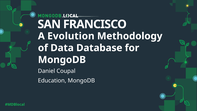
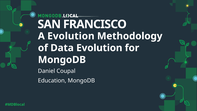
Data Database: Database -> Evolution
